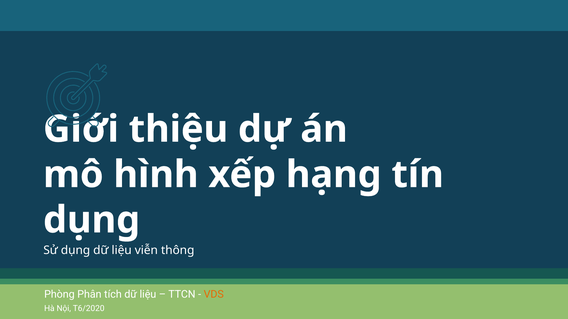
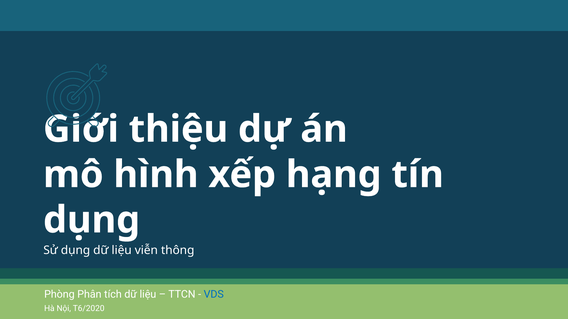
VDS colour: orange -> blue
